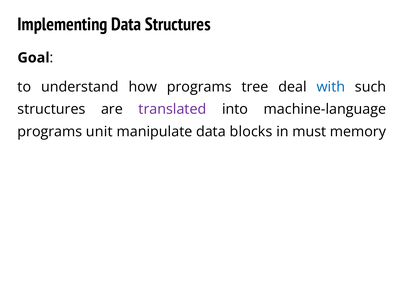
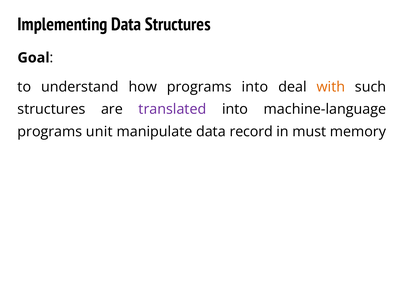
programs tree: tree -> into
with colour: blue -> orange
blocks: blocks -> record
